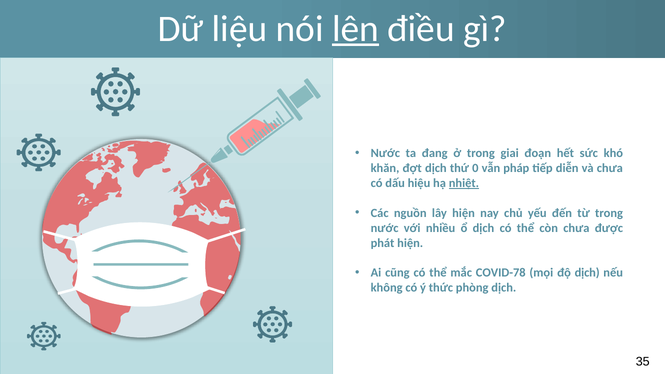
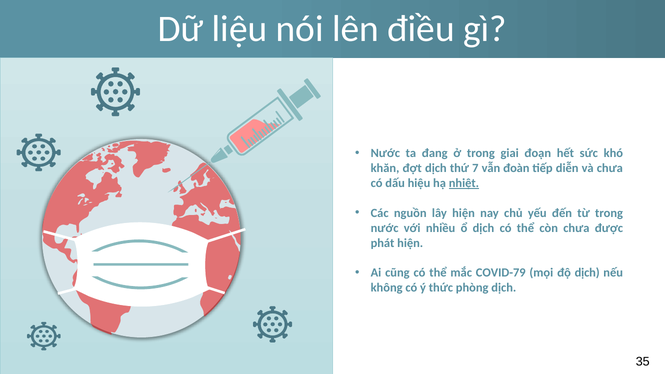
lên underline: present -> none
0: 0 -> 7
pháp: pháp -> đoàn
COVID-78: COVID-78 -> COVID-79
